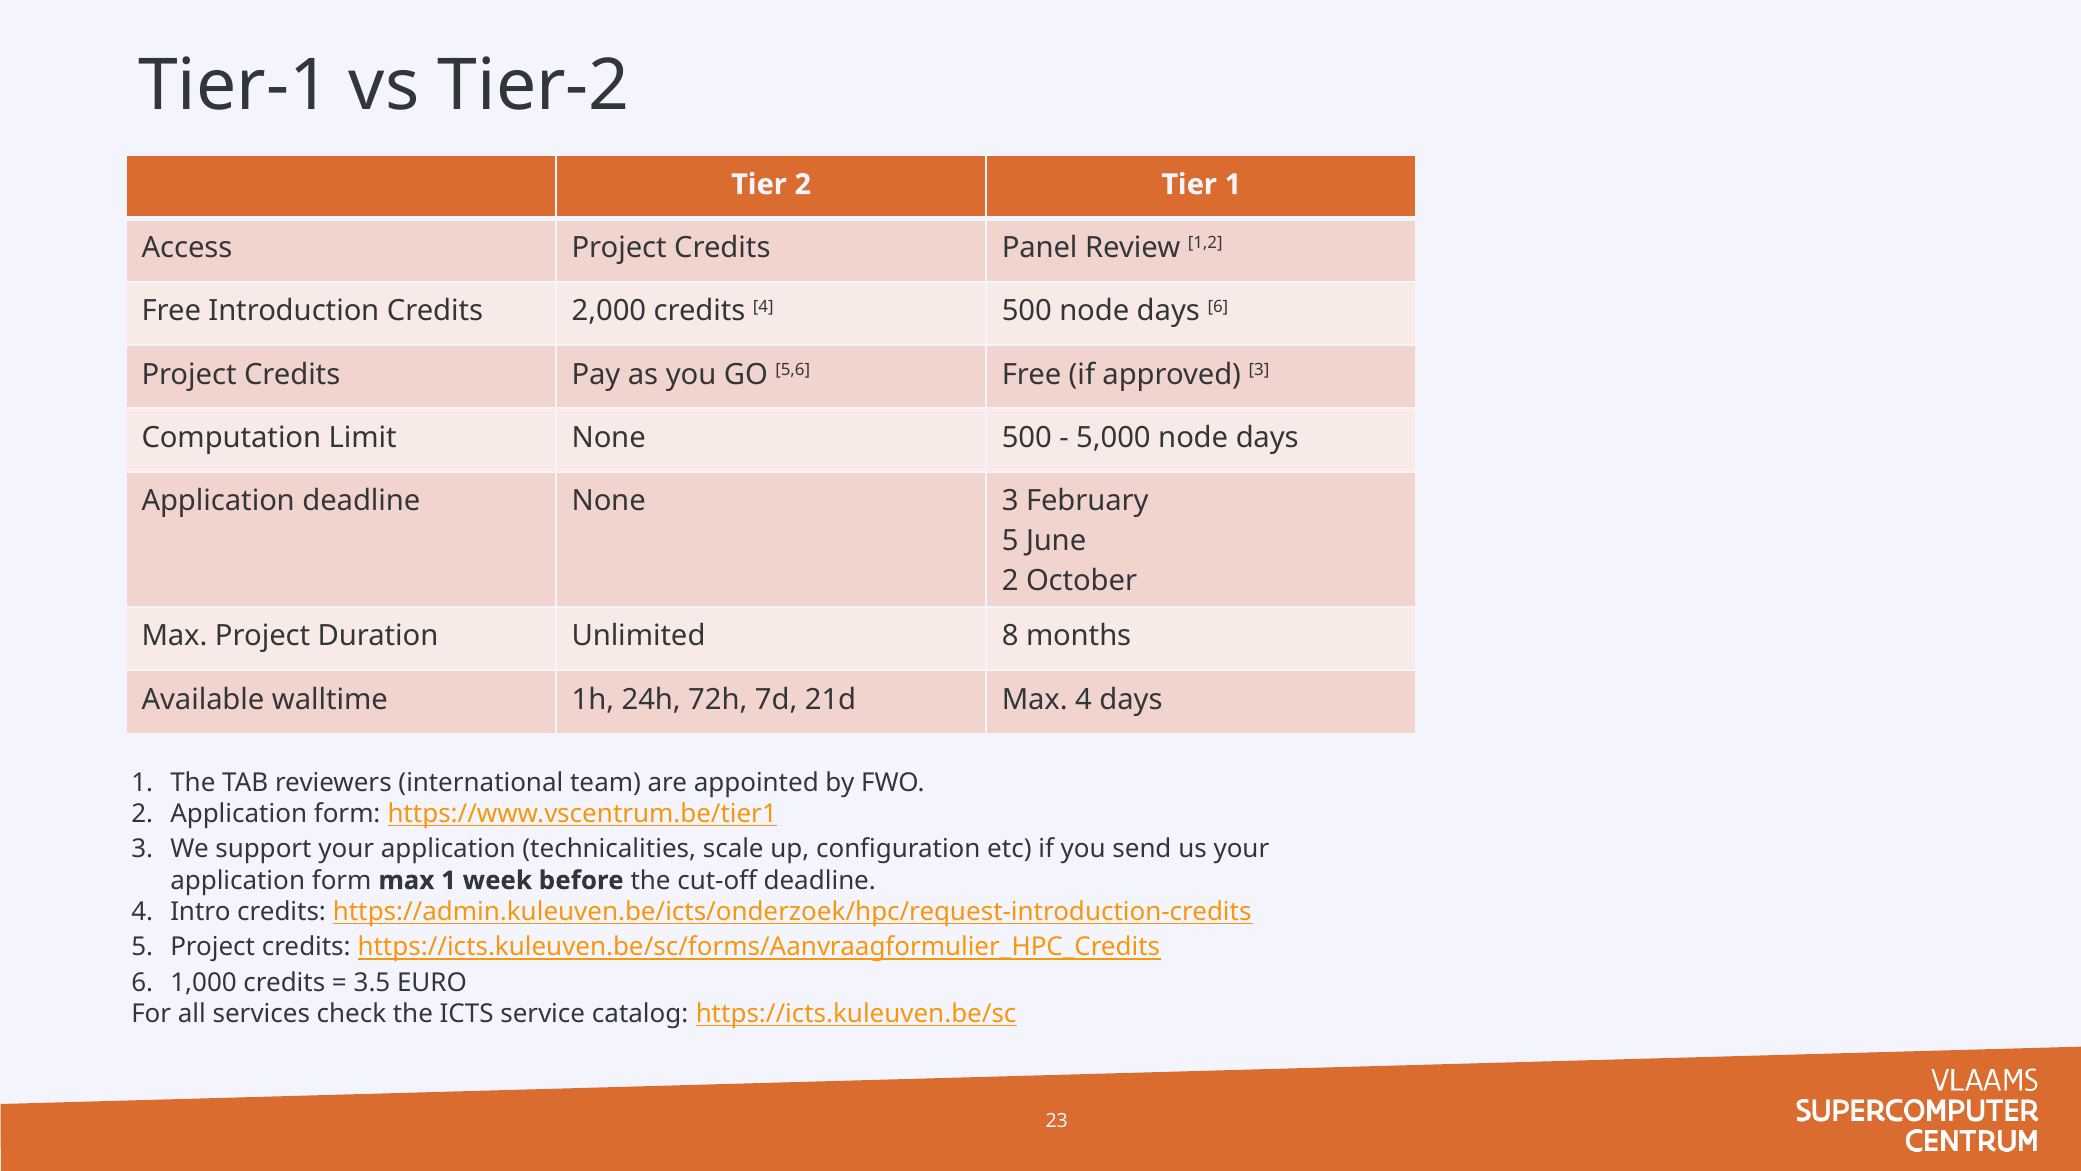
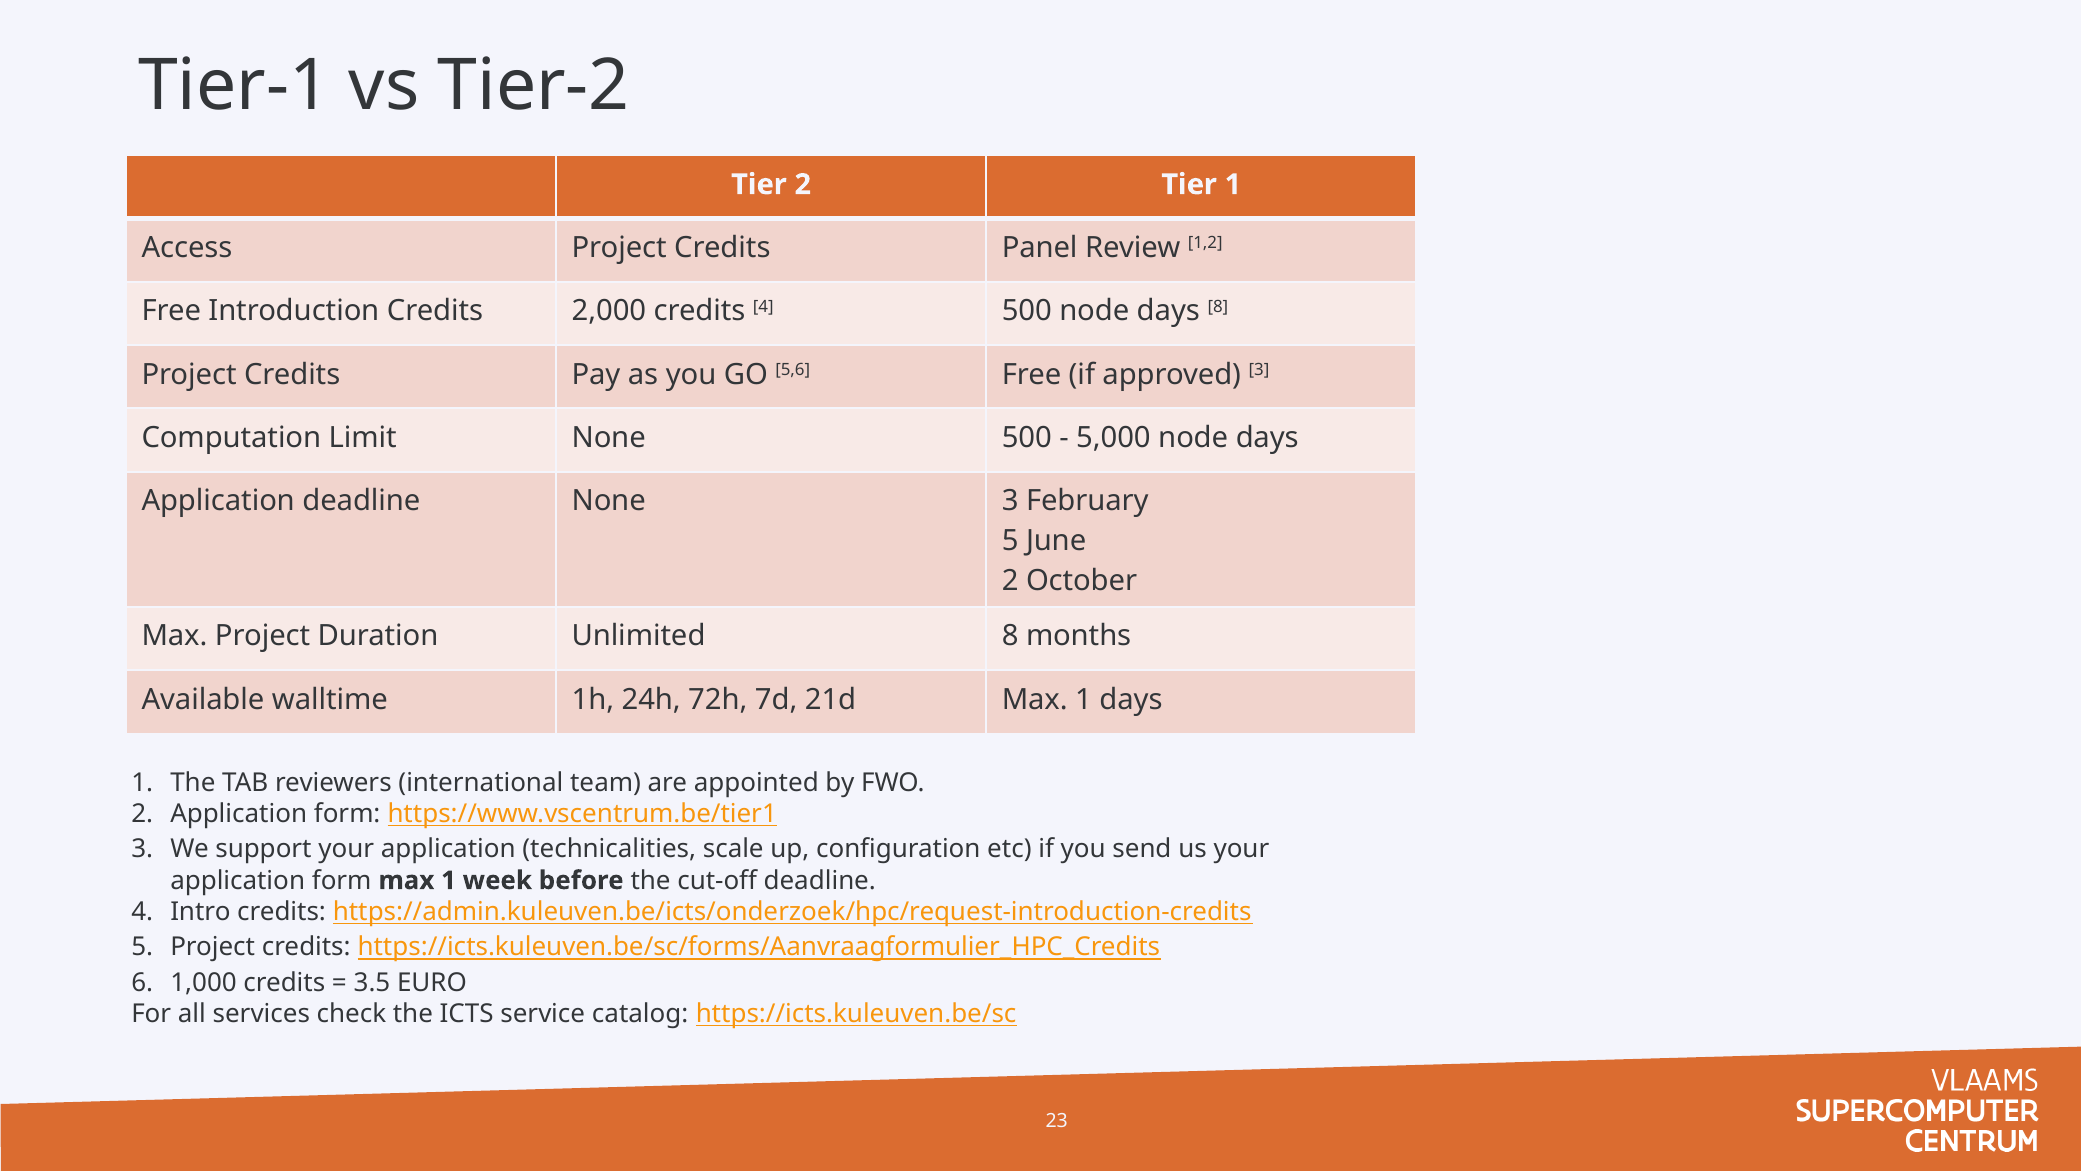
days 6: 6 -> 8
21d Max 4: 4 -> 1
